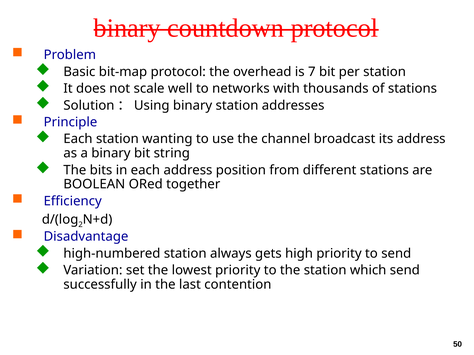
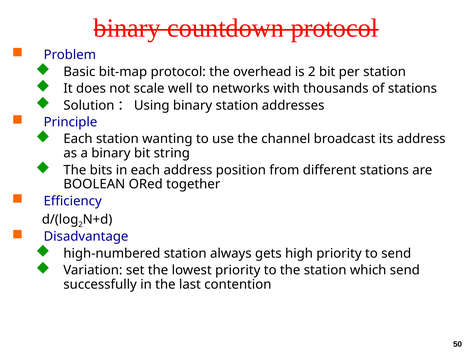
is 7: 7 -> 2
